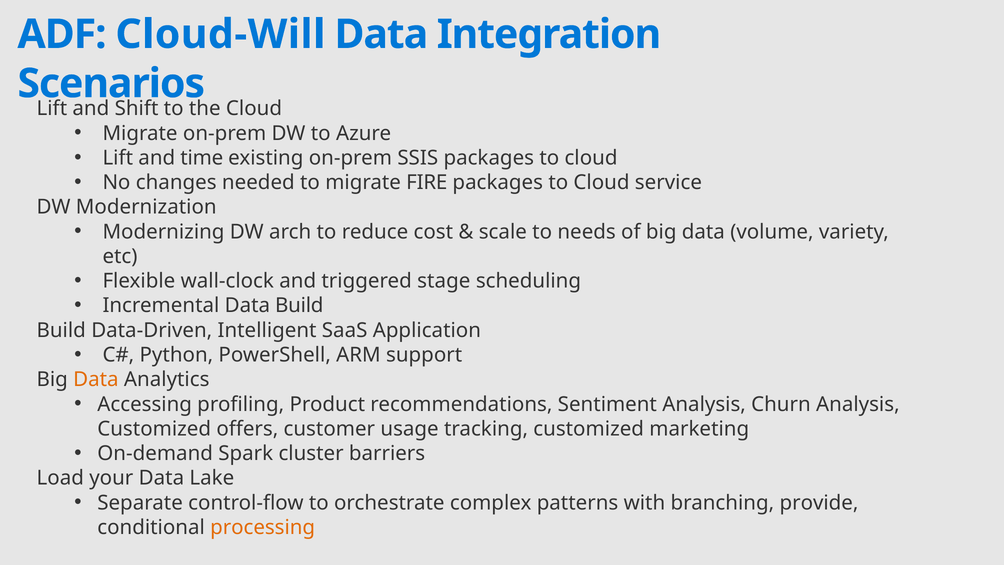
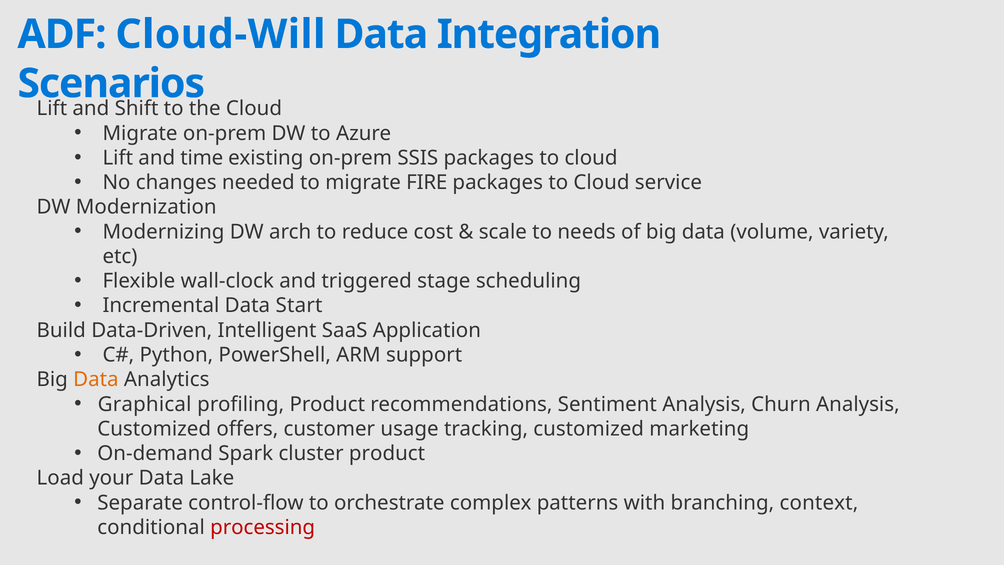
Data Build: Build -> Start
Accessing: Accessing -> Graphical
cluster barriers: barriers -> product
provide: provide -> context
processing colour: orange -> red
